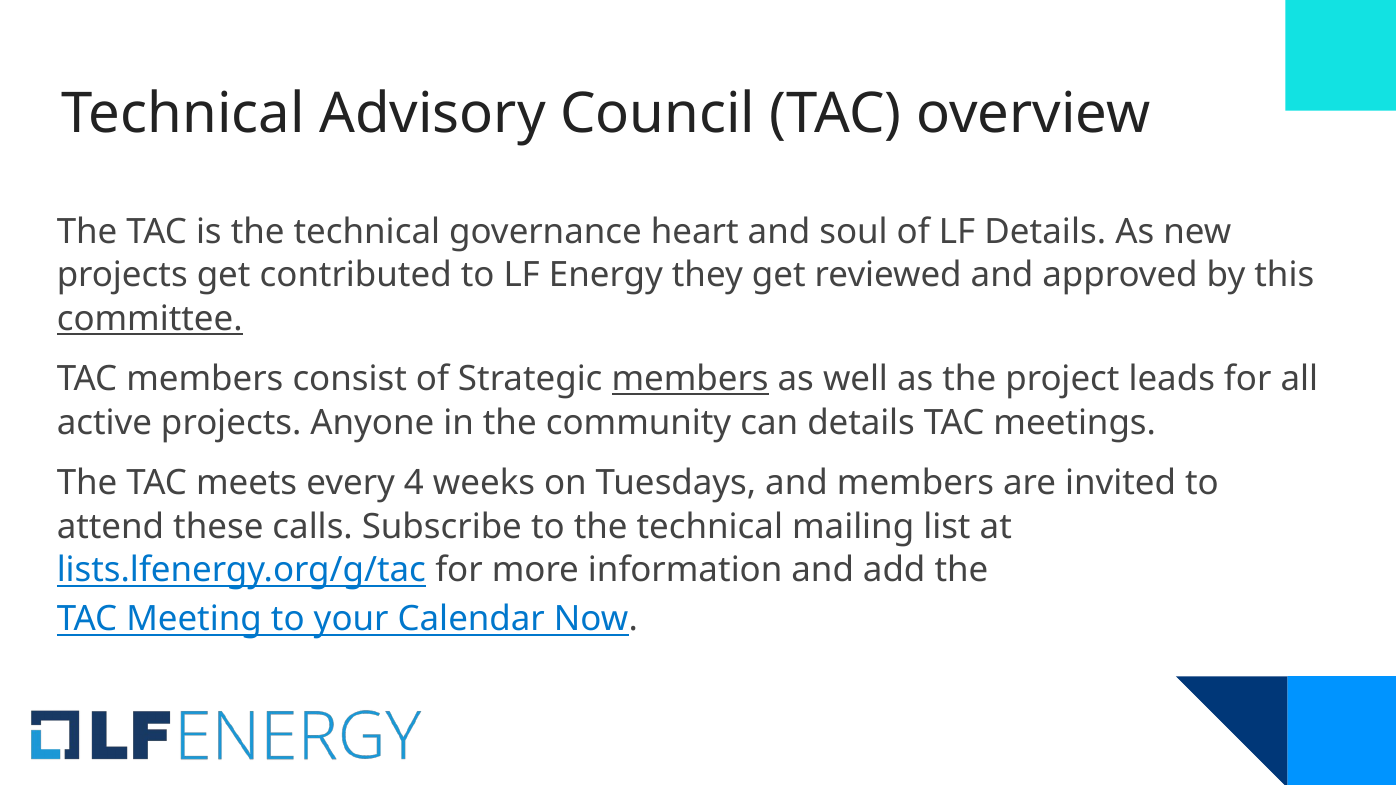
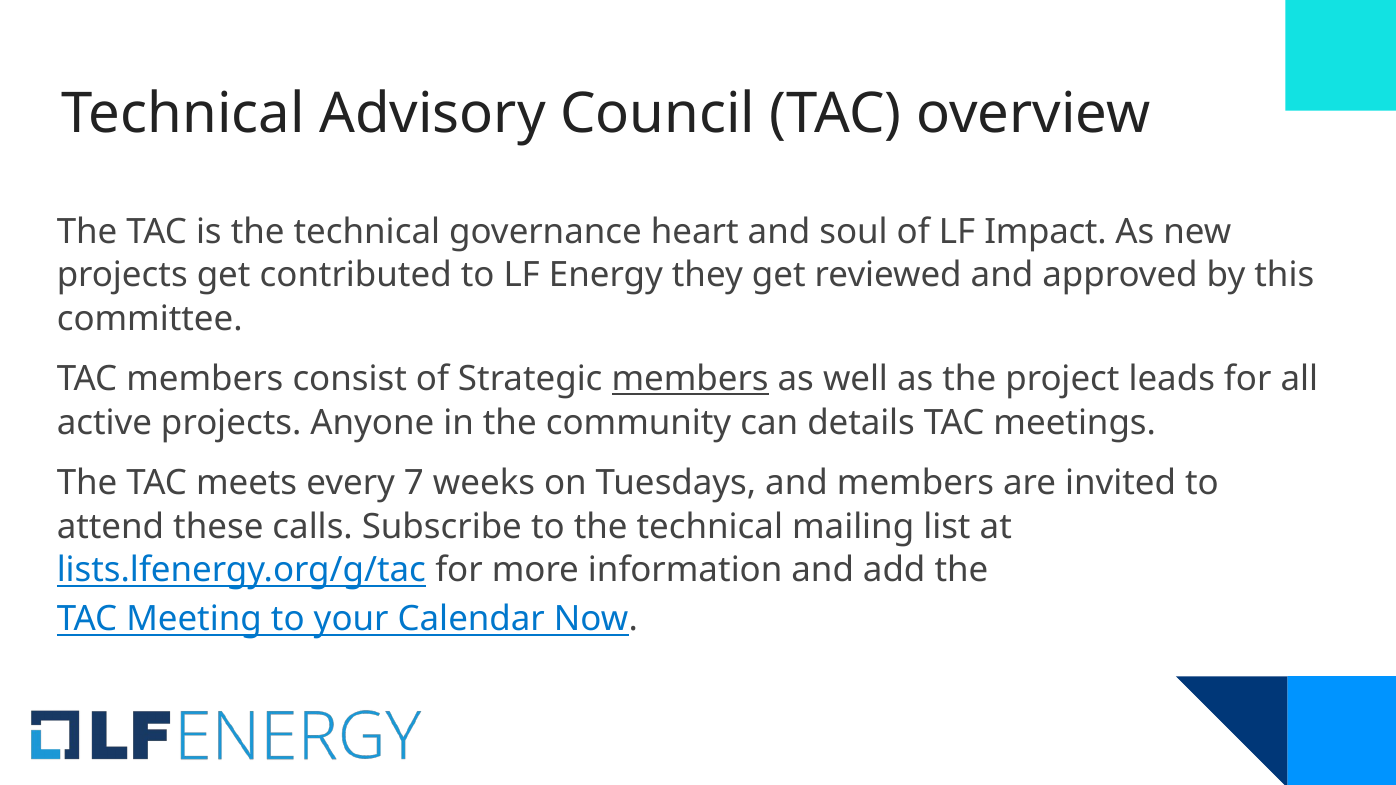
LF Details: Details -> Impact
committee underline: present -> none
4: 4 -> 7
